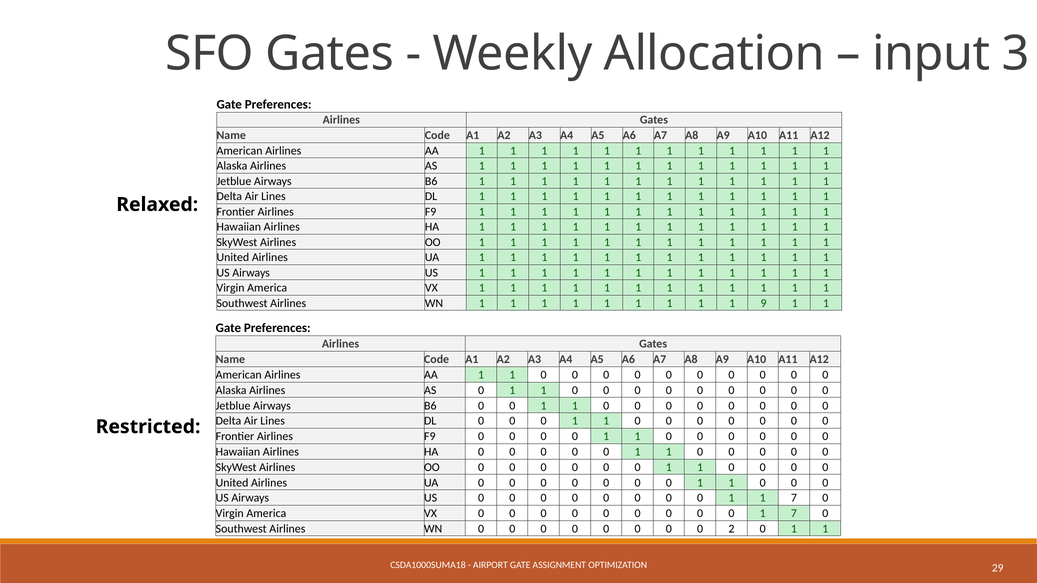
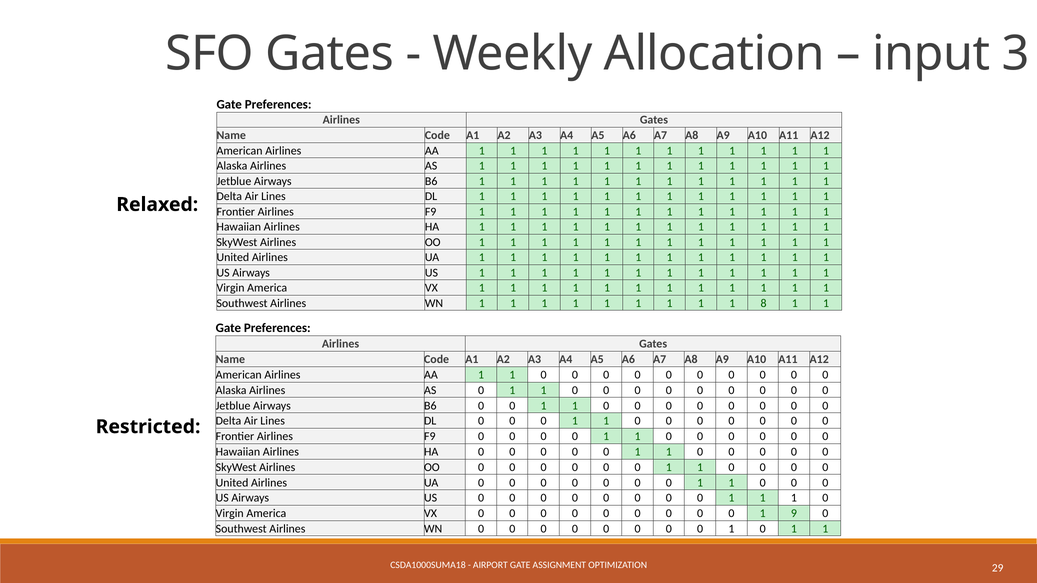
9: 9 -> 8
0 1 1 7: 7 -> 1
0 1 7: 7 -> 9
2 at (731, 529): 2 -> 1
